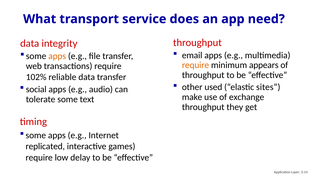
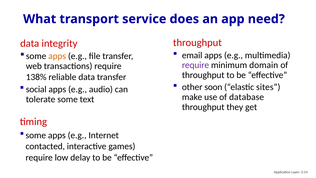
require at (196, 65) colour: orange -> purple
appears: appears -> domain
102%: 102% -> 138%
used: used -> soon
exchange: exchange -> database
replicated: replicated -> contacted
